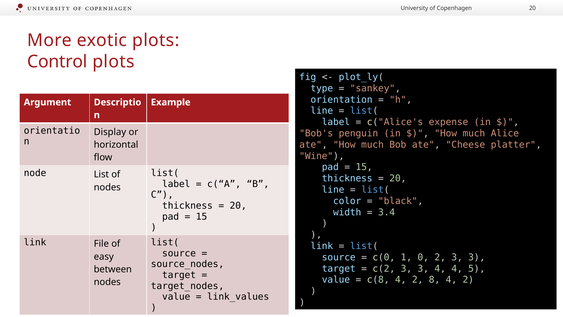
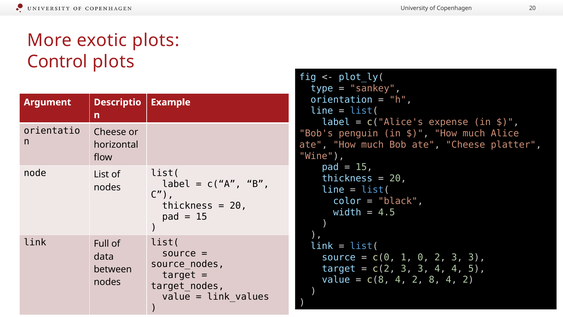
Display at (110, 132): Display -> Cheese
3.4: 3.4 -> 4.5
File: File -> Full
easy: easy -> data
